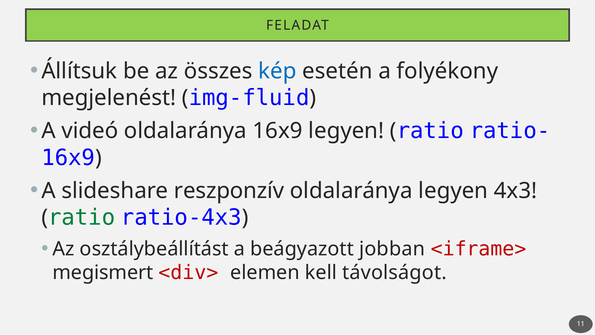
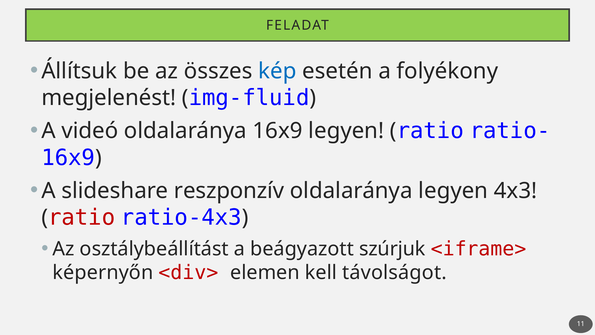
ratio at (82, 217) colour: green -> red
jobban: jobban -> szúrjuk
megismert: megismert -> képernyőn
